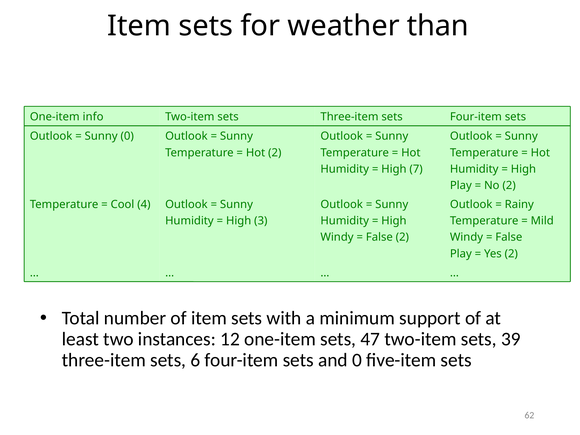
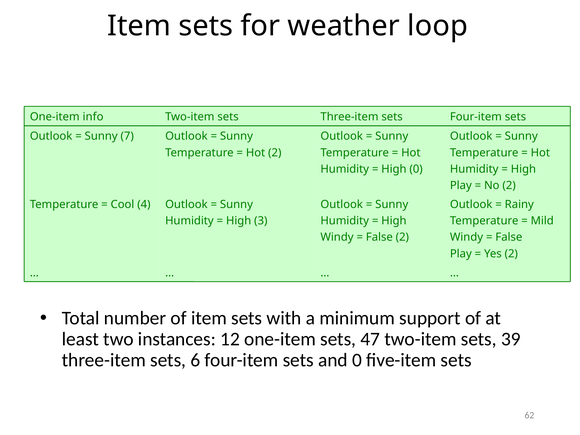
than: than -> loop
Sunny 0: 0 -> 7
High 7: 7 -> 0
